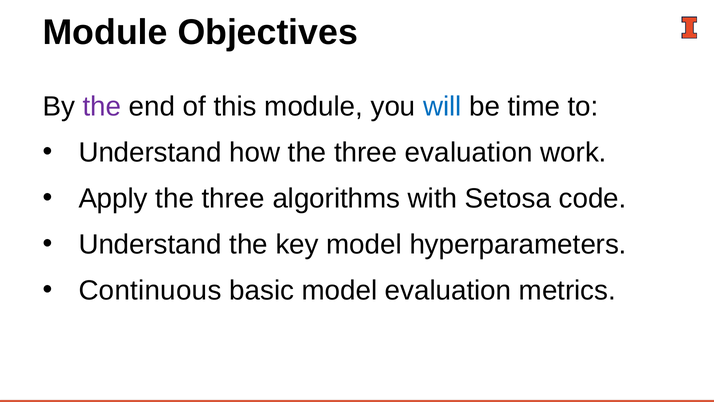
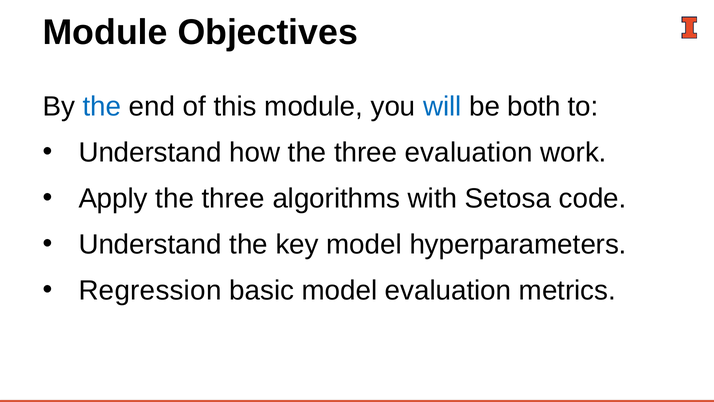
the at (102, 107) colour: purple -> blue
time: time -> both
Continuous: Continuous -> Regression
